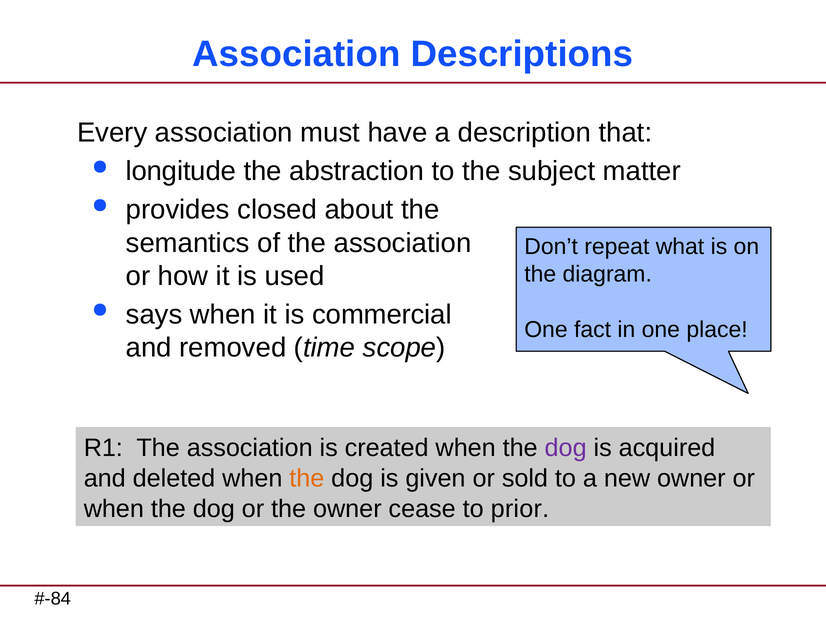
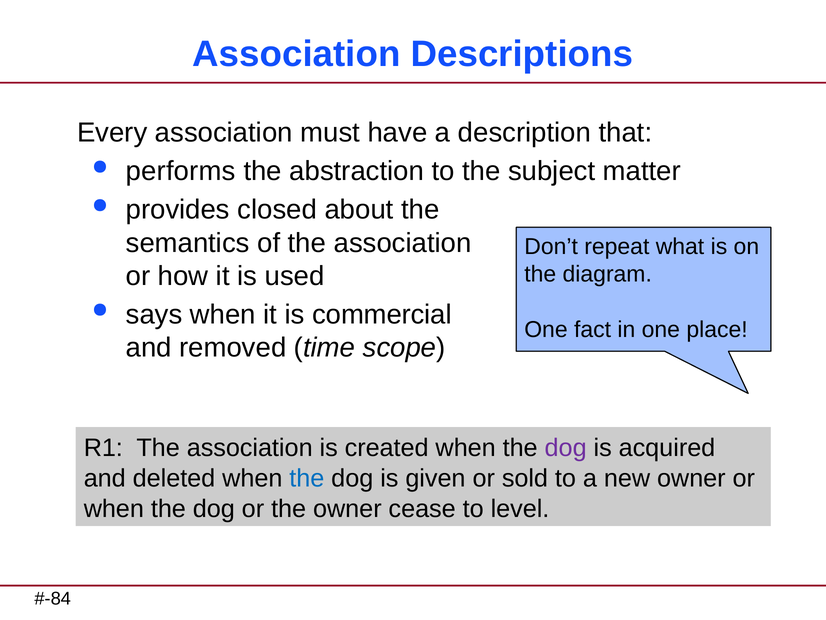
longitude: longitude -> performs
the at (307, 478) colour: orange -> blue
prior: prior -> level
